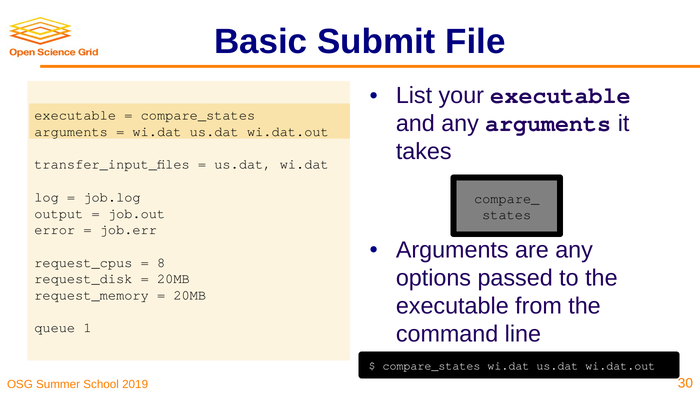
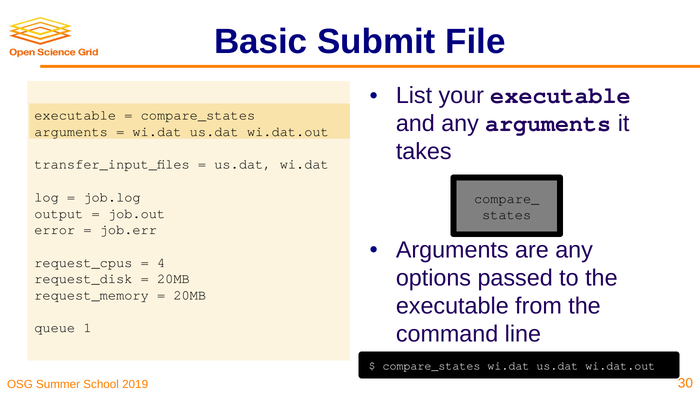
8: 8 -> 4
